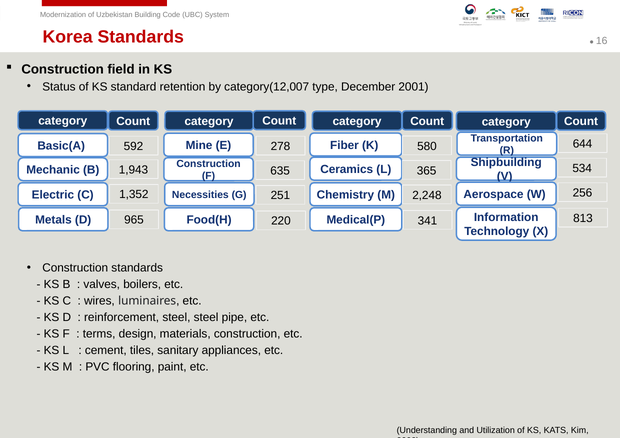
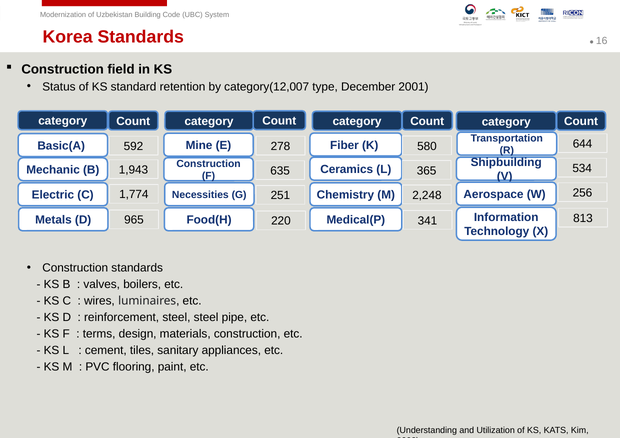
1,352: 1,352 -> 1,774
